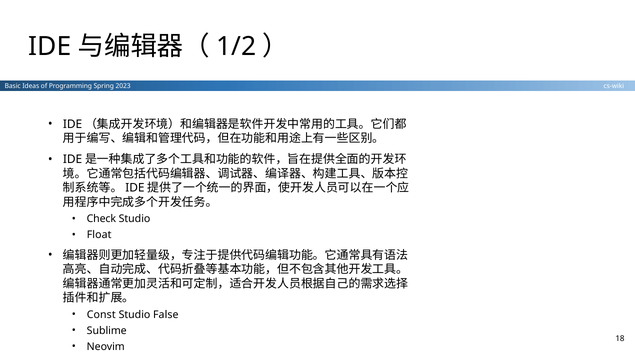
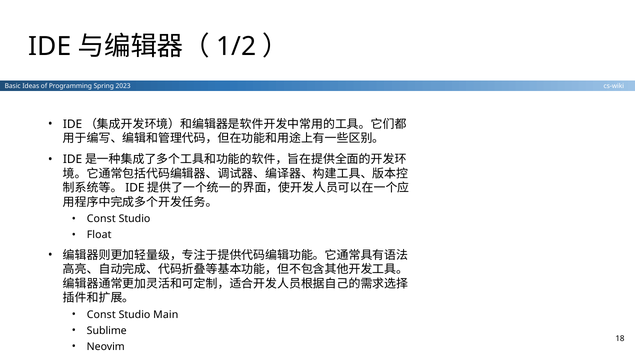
Check at (101, 219): Check -> Const
False: False -> Main
